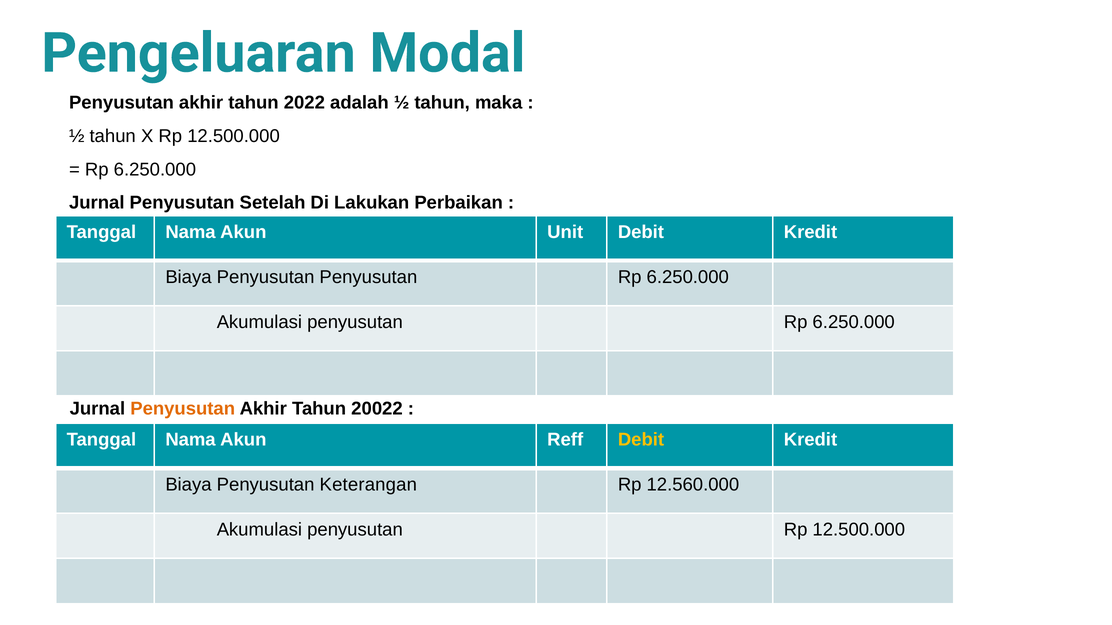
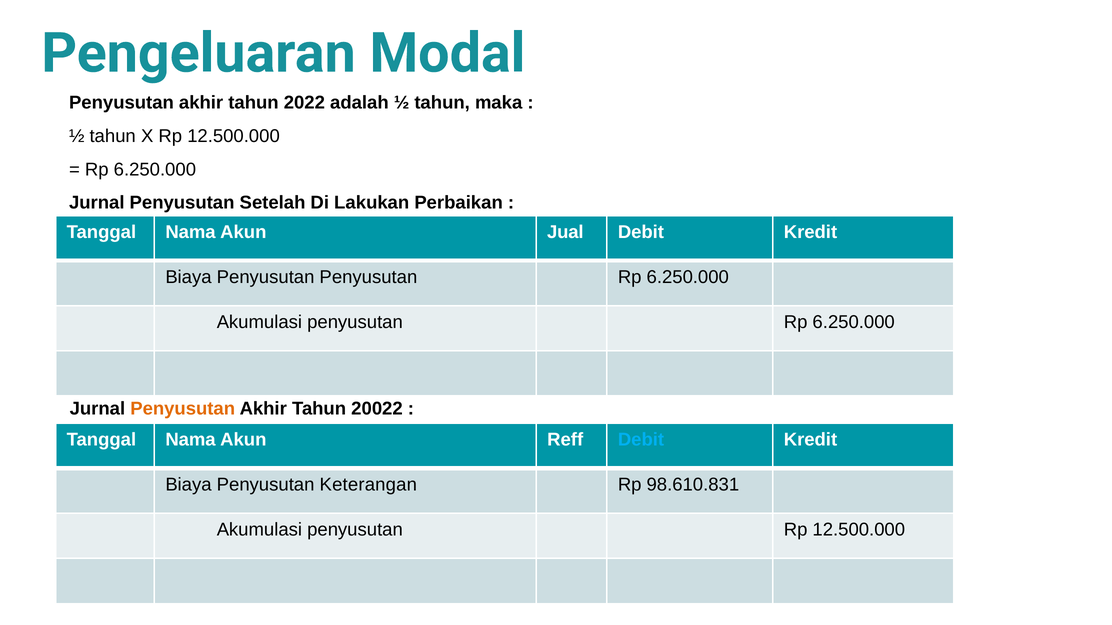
Unit: Unit -> Jual
Debit at (641, 440) colour: yellow -> light blue
12.560.000: 12.560.000 -> 98.610.831
